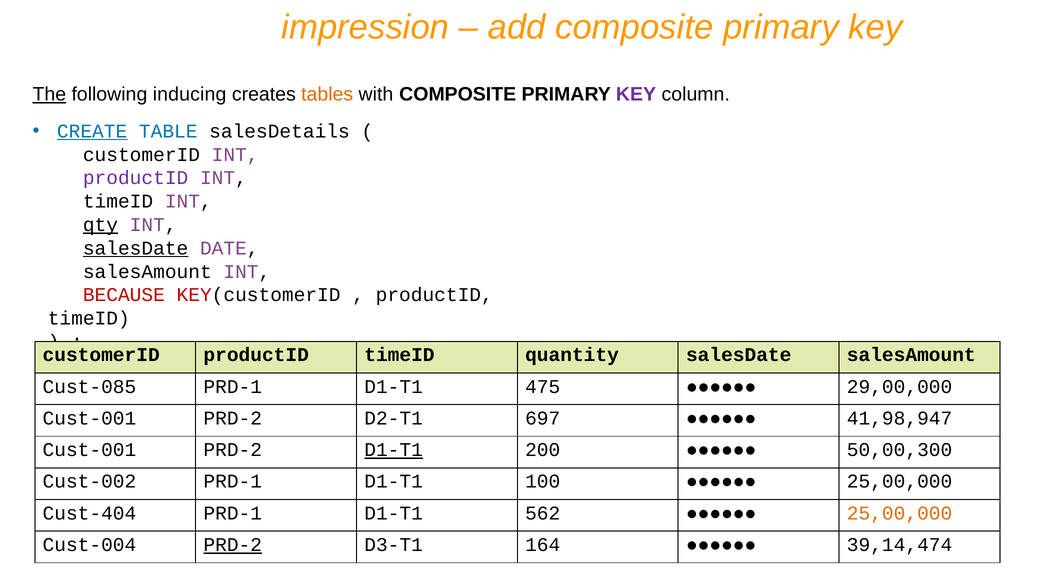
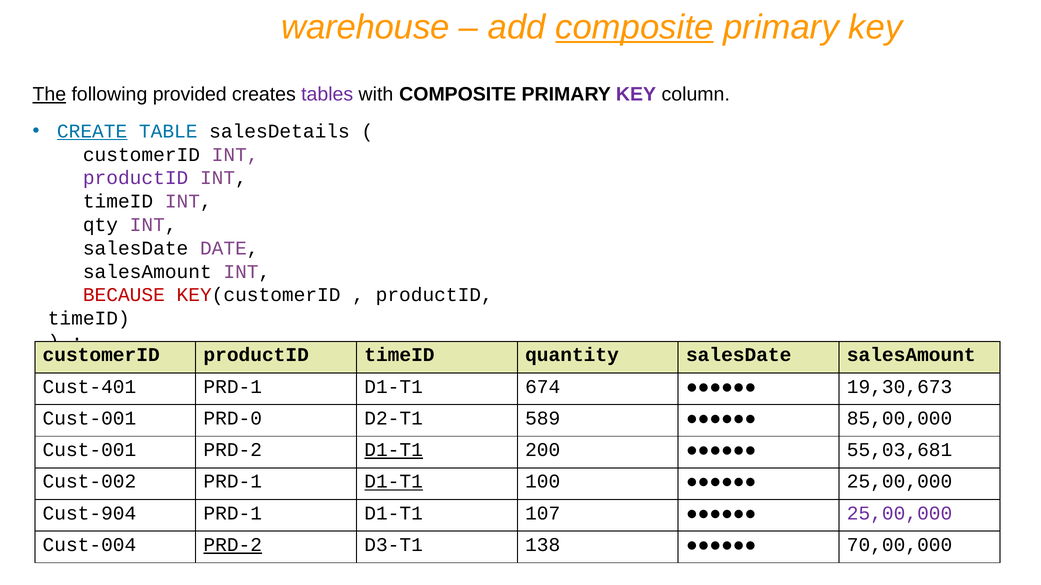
impression: impression -> warehouse
composite at (634, 27) underline: none -> present
inducing: inducing -> provided
tables colour: orange -> purple
qty underline: present -> none
salesDate at (136, 248) underline: present -> none
Cust-085: Cust-085 -> Cust-401
475: 475 -> 674
29,00,000: 29,00,000 -> 19,30,673
PRD-2 at (233, 419): PRD-2 -> PRD-0
697: 697 -> 589
41,98,947: 41,98,947 -> 85,00,000
50,00,300: 50,00,300 -> 55,03,681
D1-T1 at (394, 482) underline: none -> present
Cust-404: Cust-404 -> Cust-904
562: 562 -> 107
25,00,000 at (900, 514) colour: orange -> purple
164: 164 -> 138
39,14,474: 39,14,474 -> 70,00,000
